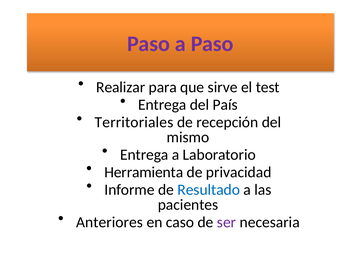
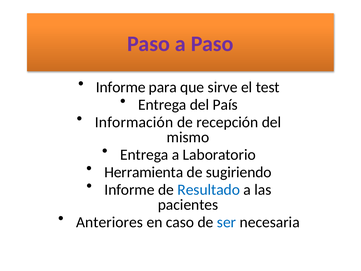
Realizar at (121, 87): Realizar -> Informe
Territoriales: Territoriales -> Información
privacidad: privacidad -> sugiriendo
ser colour: purple -> blue
